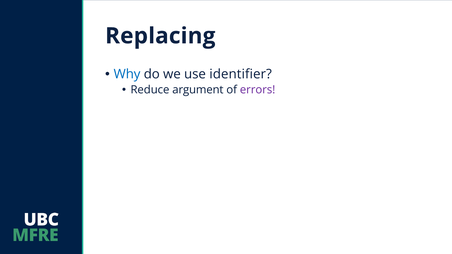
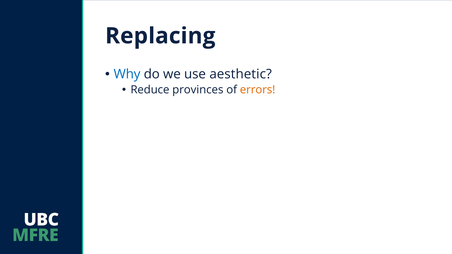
identifier: identifier -> aesthetic
argument: argument -> provinces
errors colour: purple -> orange
